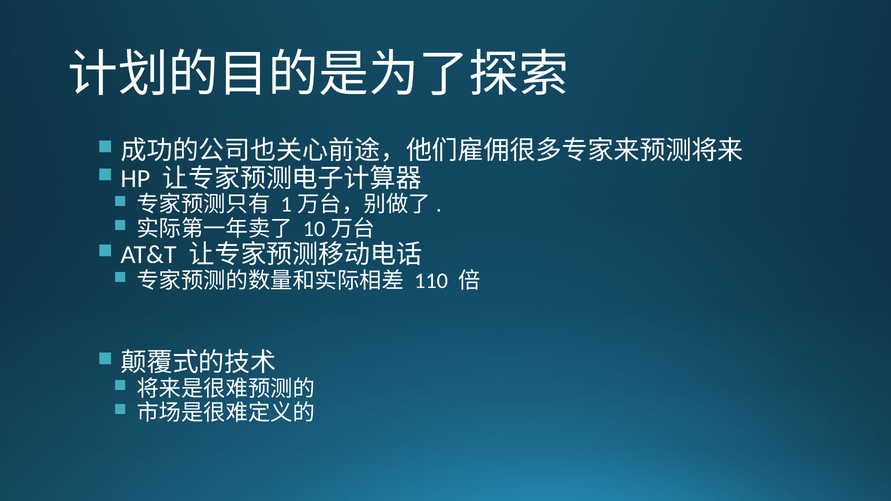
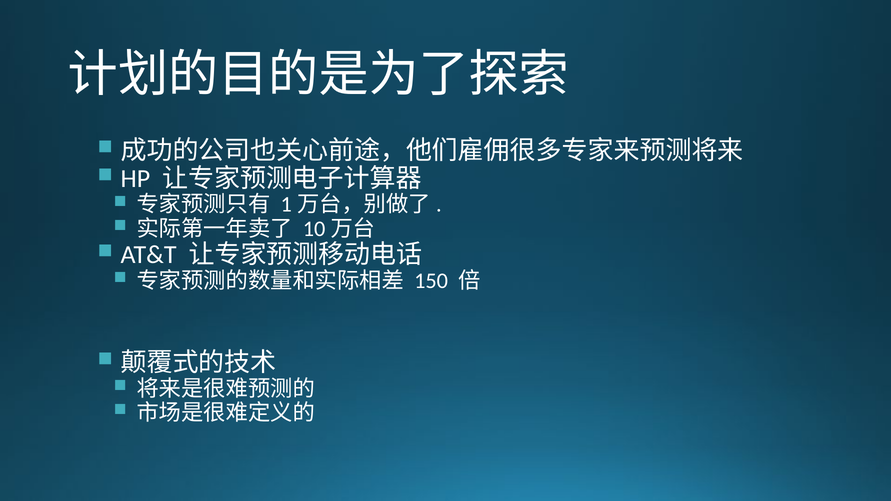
110: 110 -> 150
